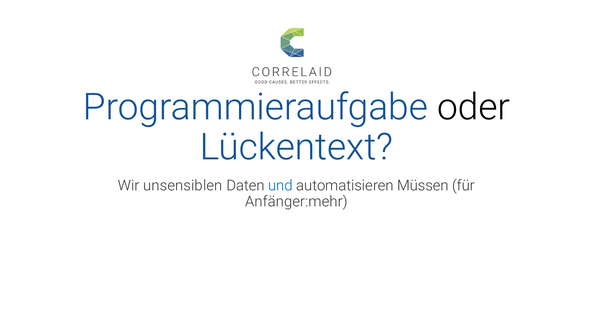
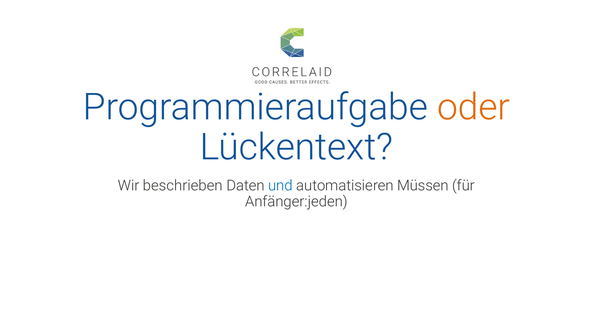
oder colour: black -> orange
unsensiblen: unsensiblen -> beschrieben
Anfänger:mehr: Anfänger:mehr -> Anfänger:jeden
